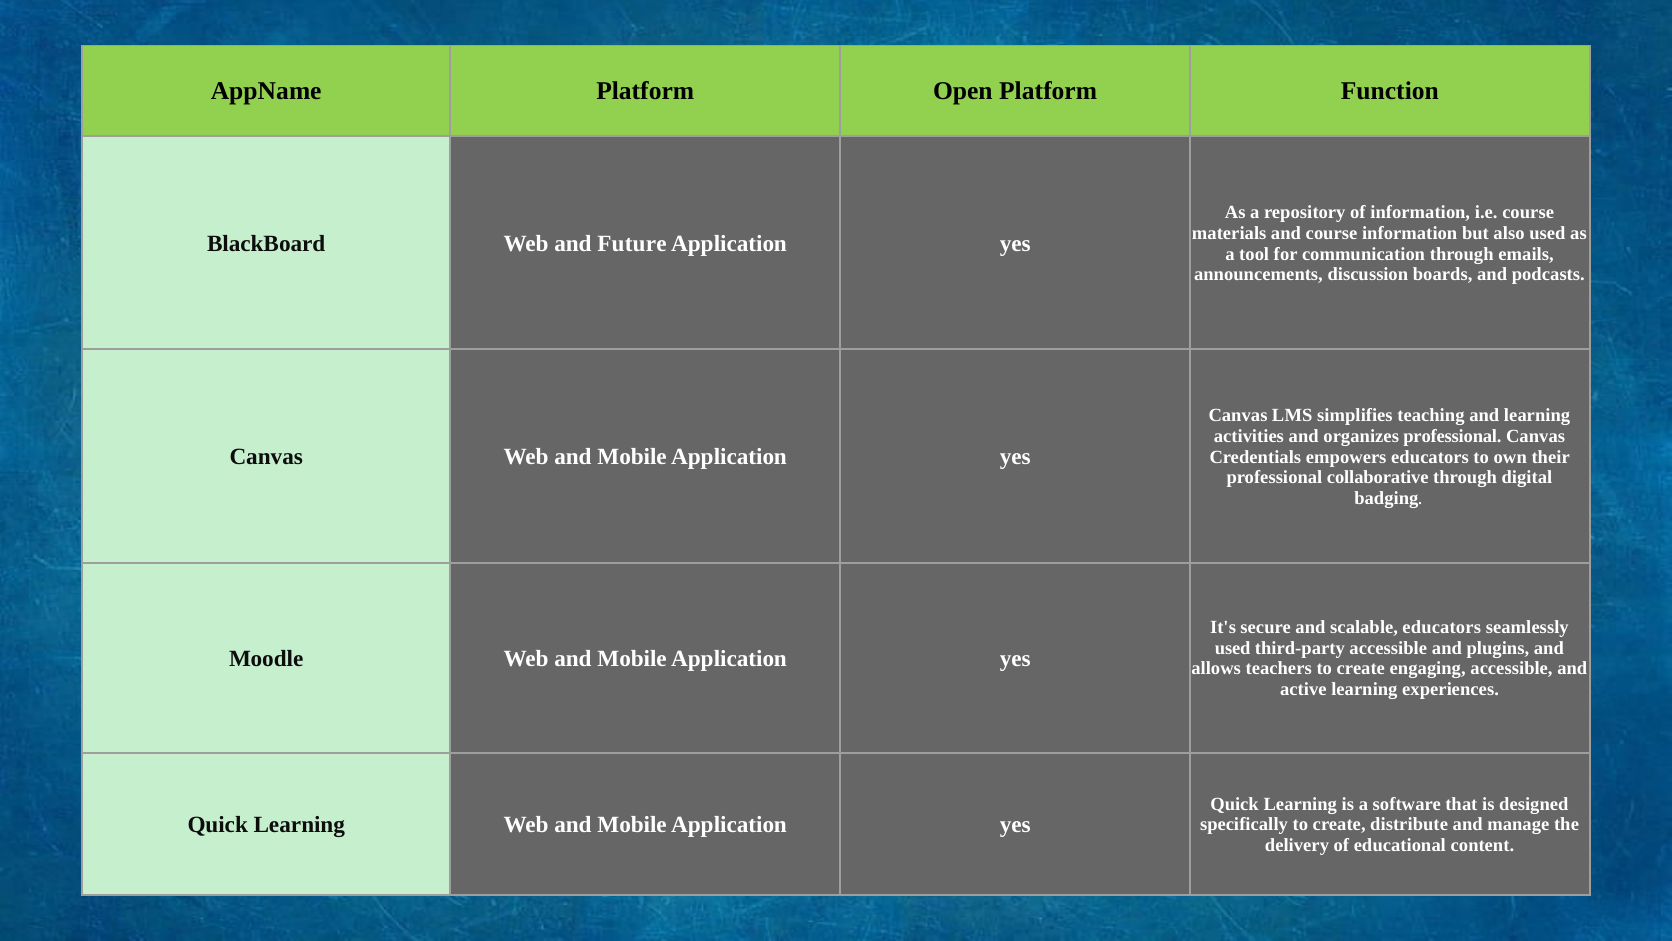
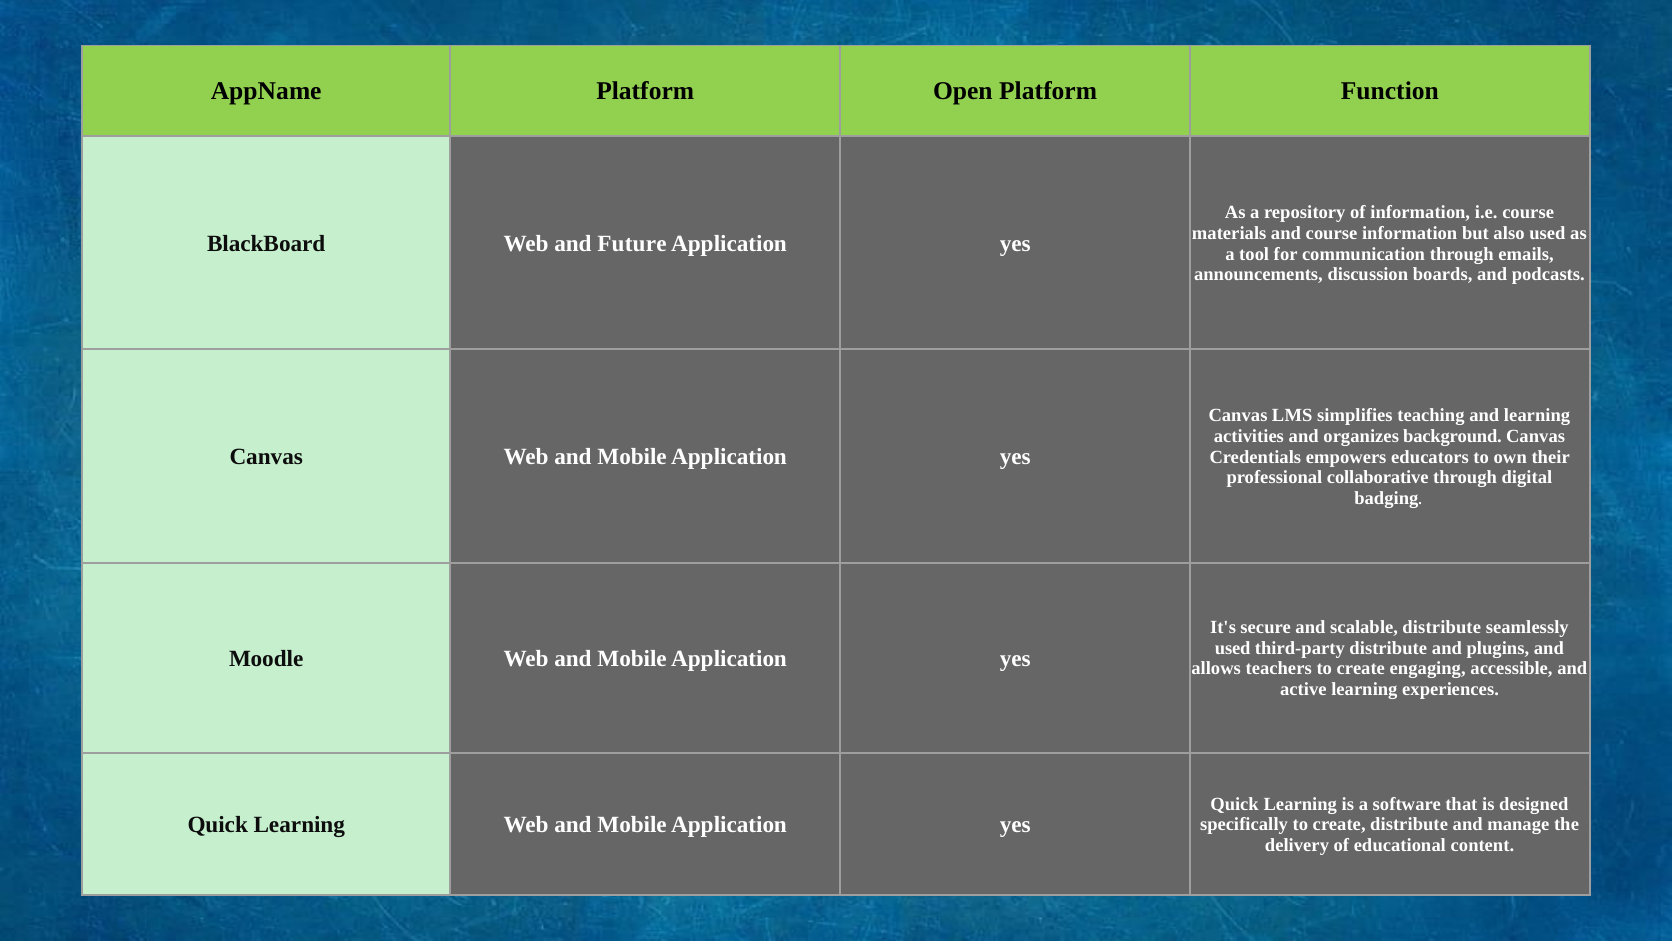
organizes professional: professional -> background
scalable educators: educators -> distribute
third-party accessible: accessible -> distribute
